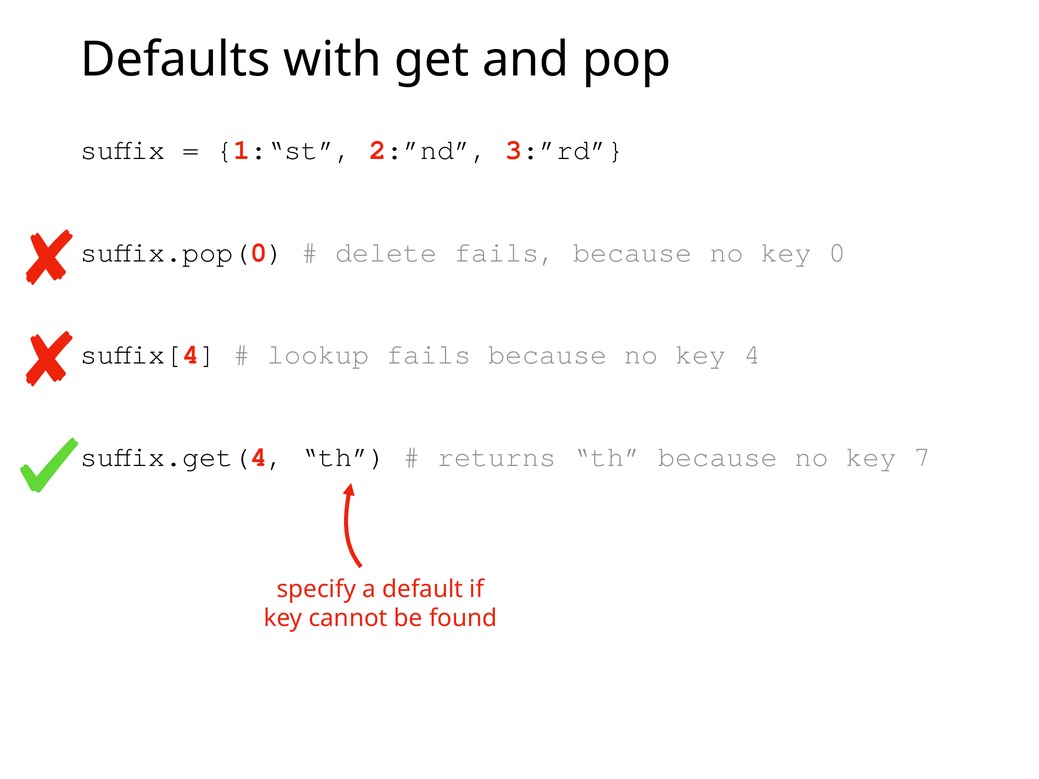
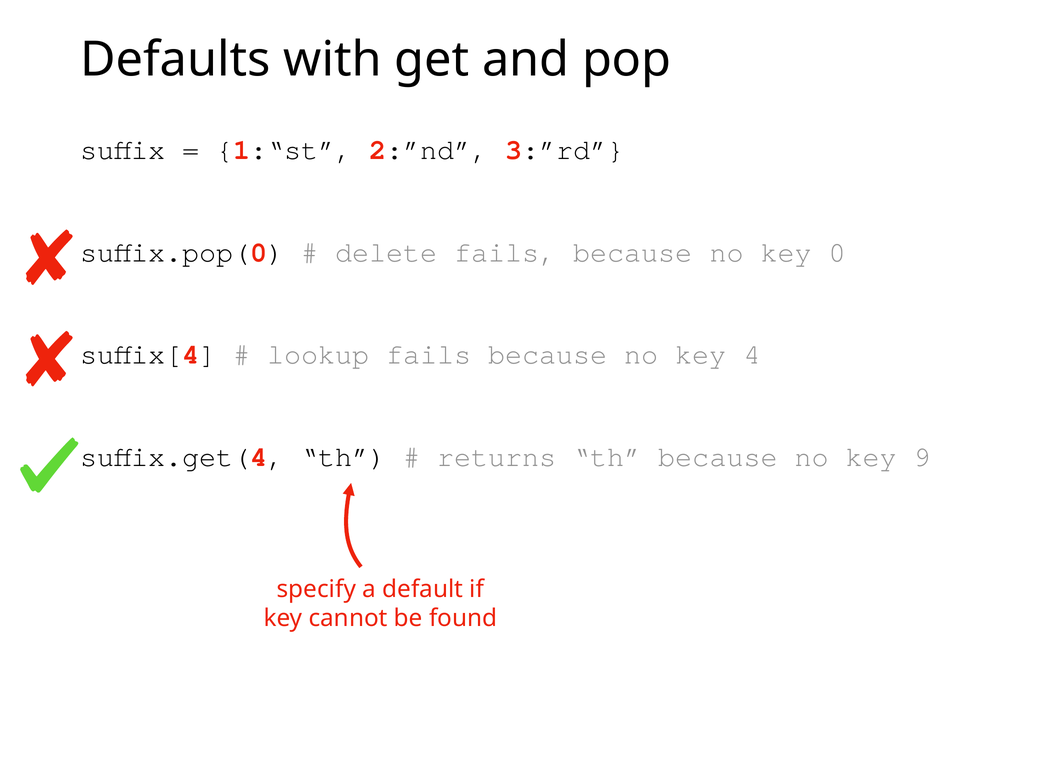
7: 7 -> 9
